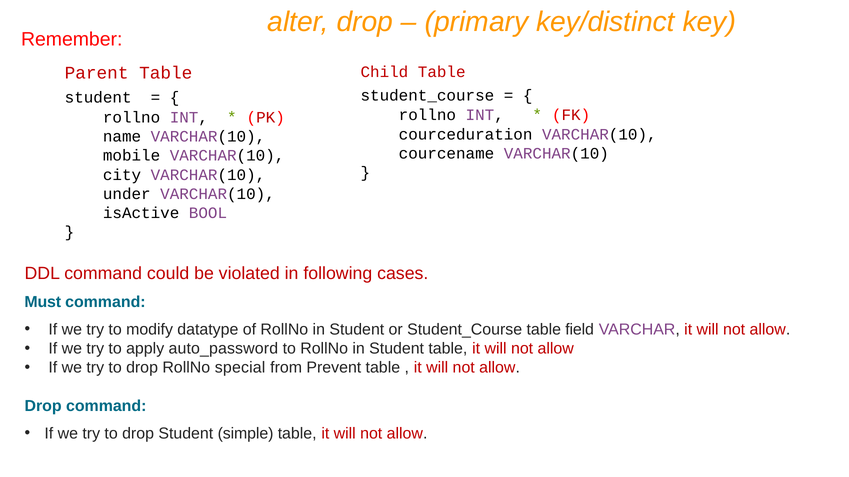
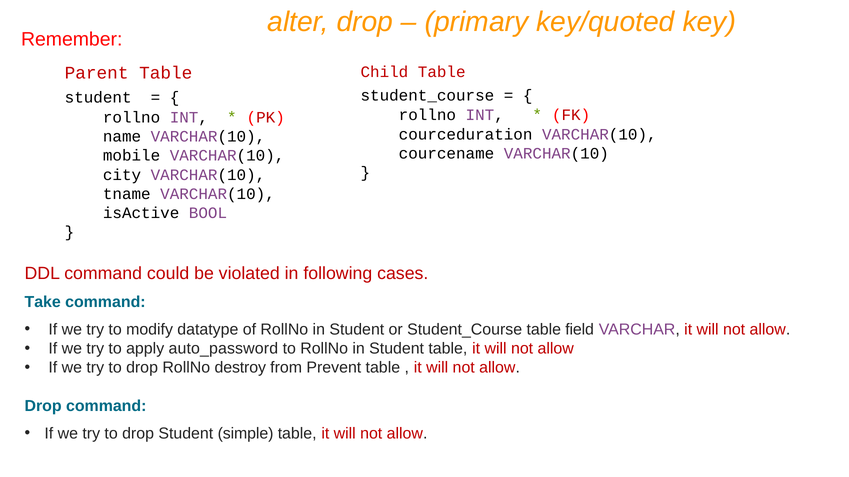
key/distinct: key/distinct -> key/quoted
under: under -> tname
Must: Must -> Take
special: special -> destroy
